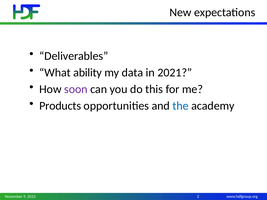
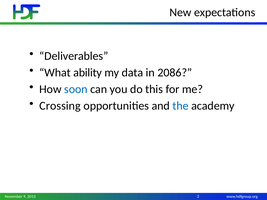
2021: 2021 -> 2086
soon colour: purple -> blue
Products: Products -> Crossing
